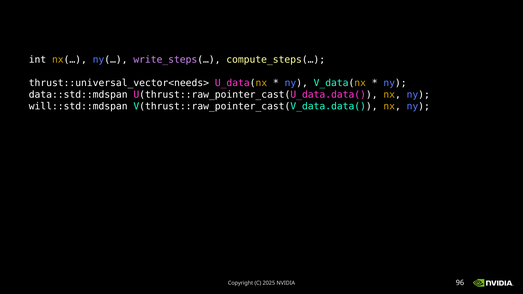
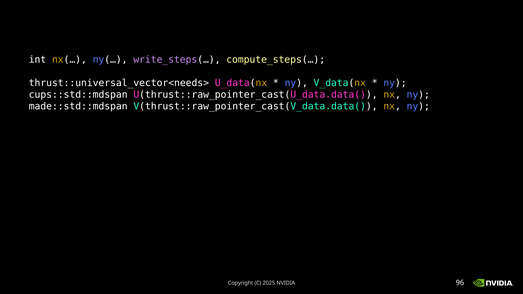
data::std::mdspan: data::std::mdspan -> cups::std::mdspan
will::std::mdspan: will::std::mdspan -> made::std::mdspan
